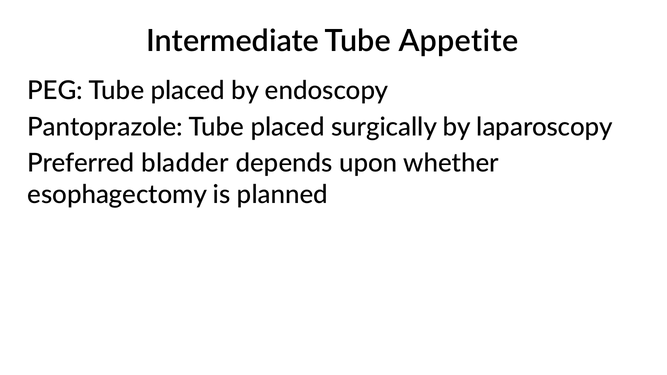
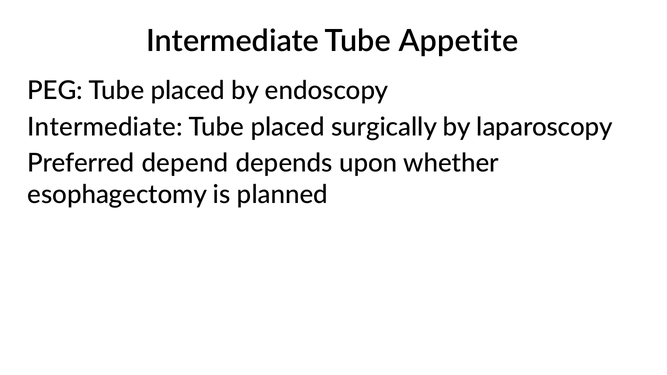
Pantoprazole at (105, 127): Pantoprazole -> Intermediate
bladder: bladder -> depend
